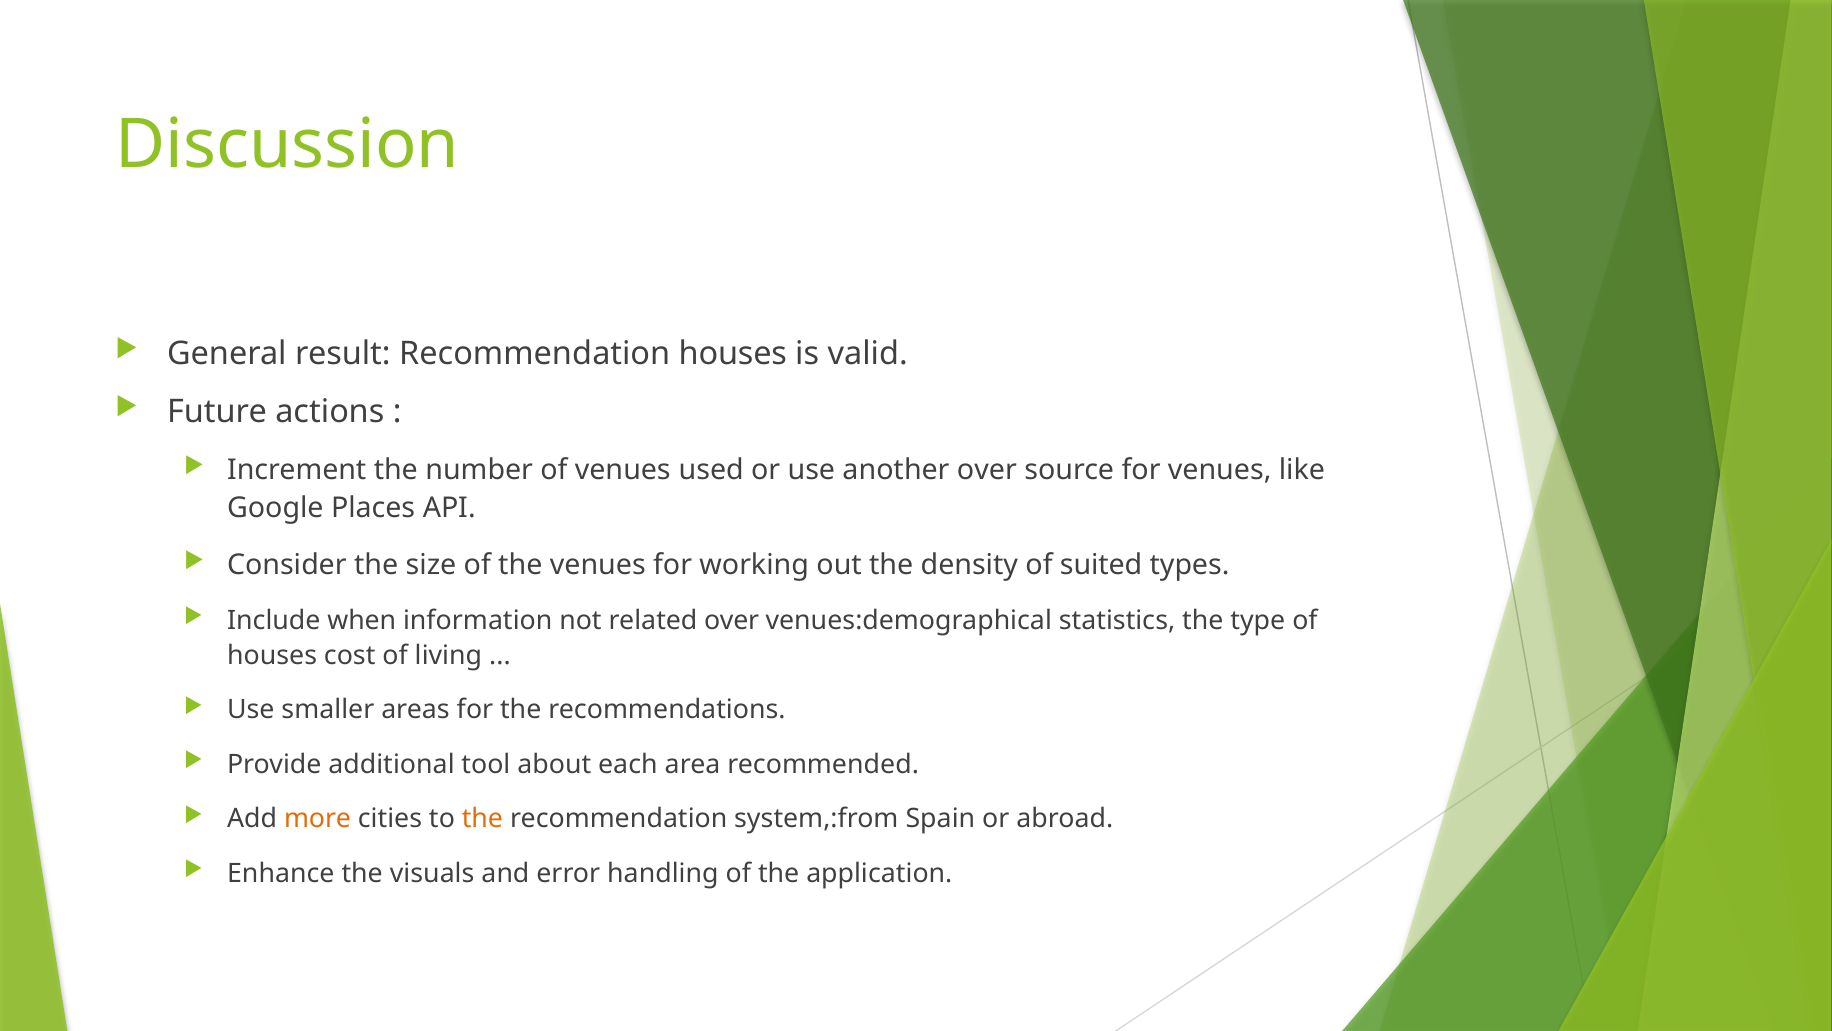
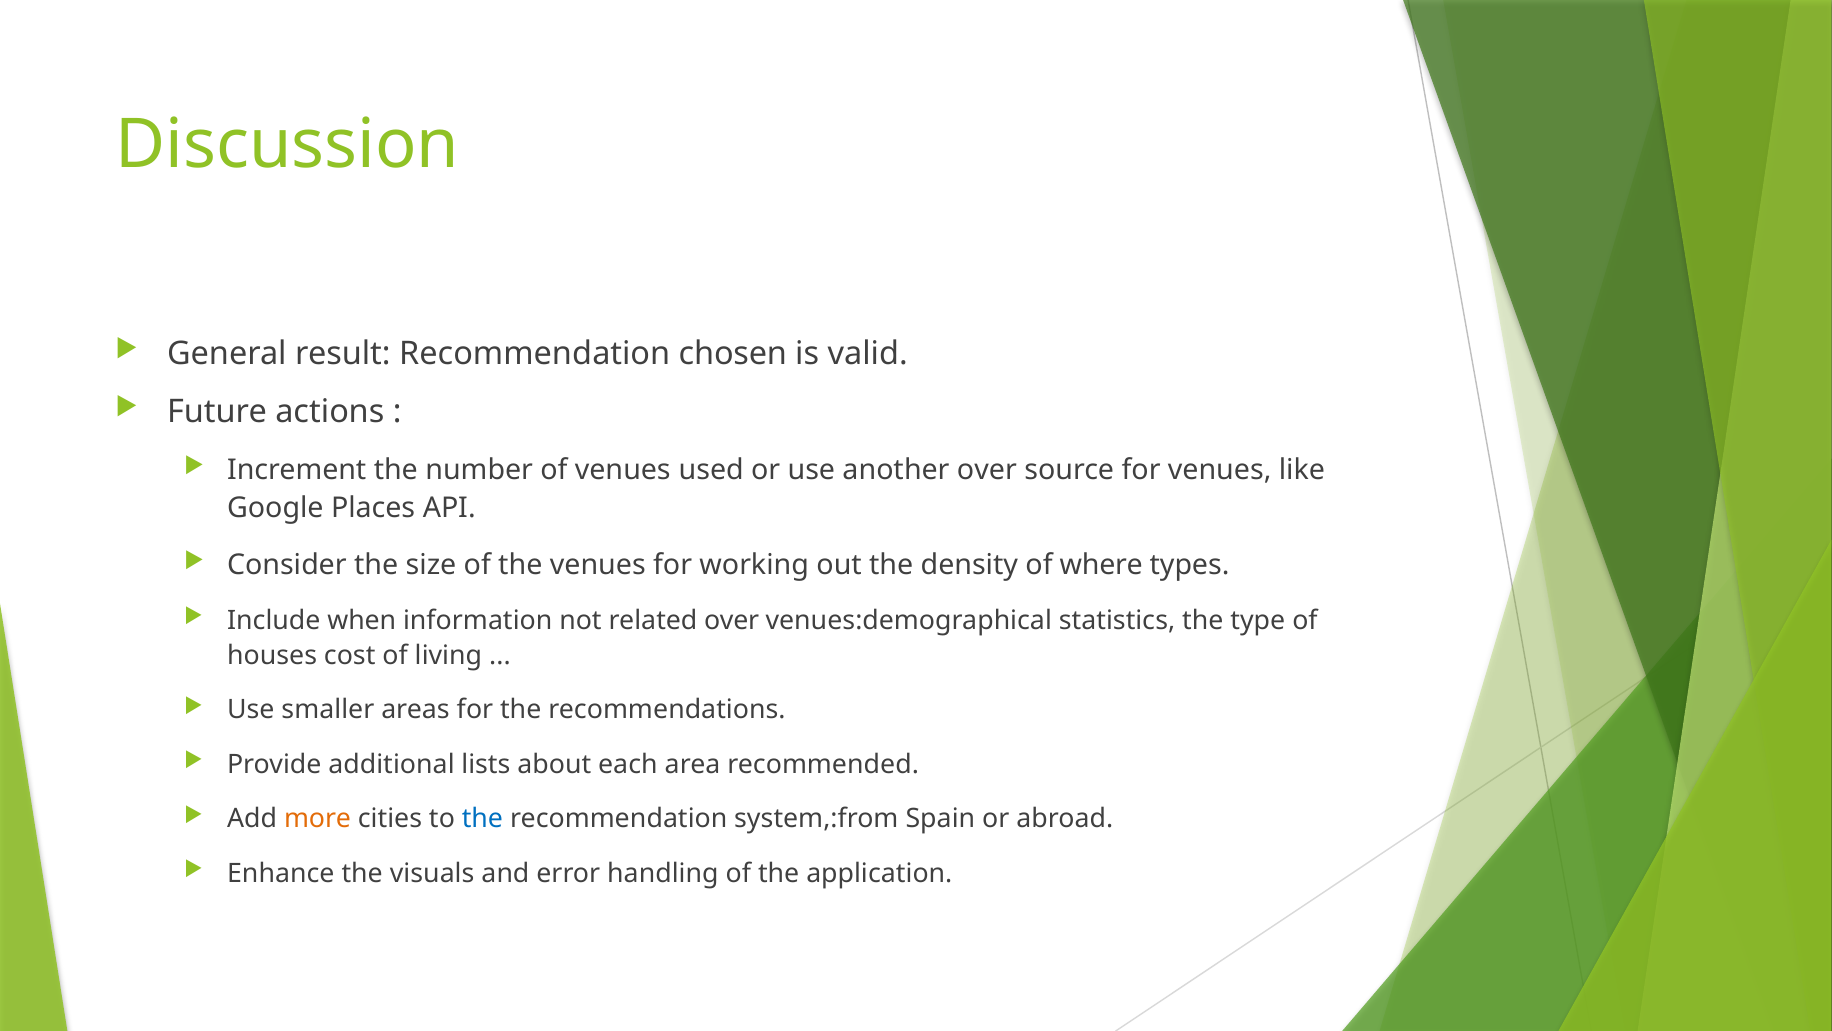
Recommendation houses: houses -> chosen
suited: suited -> where
tool: tool -> lists
the at (482, 819) colour: orange -> blue
